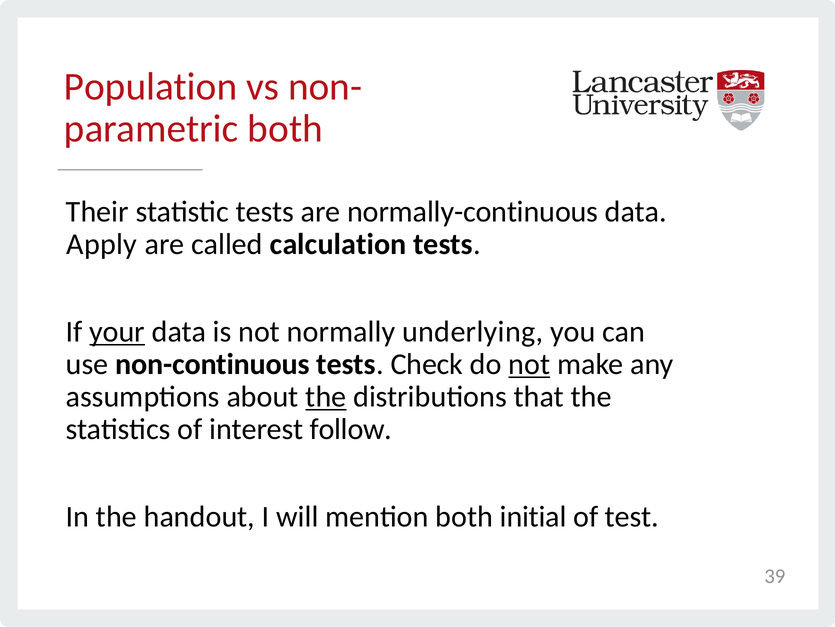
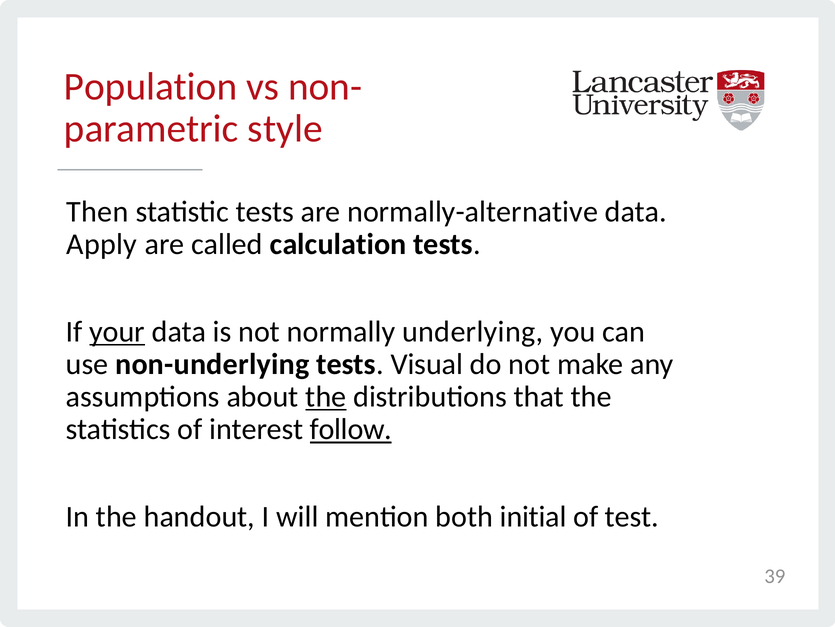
parametric both: both -> style
Their: Their -> Then
normally-continuous: normally-continuous -> normally-alternative
non-continuous: non-continuous -> non-underlying
Check: Check -> Visual
not at (529, 364) underline: present -> none
follow underline: none -> present
